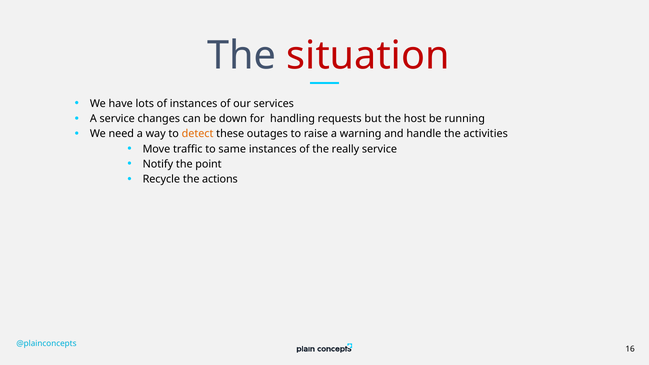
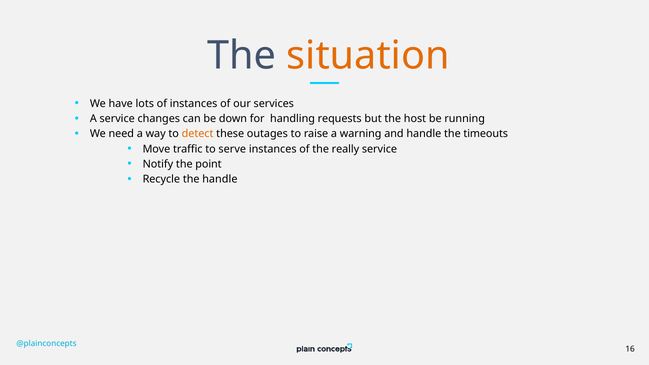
situation colour: red -> orange
activities: activities -> timeouts
same: same -> serve
the actions: actions -> handle
